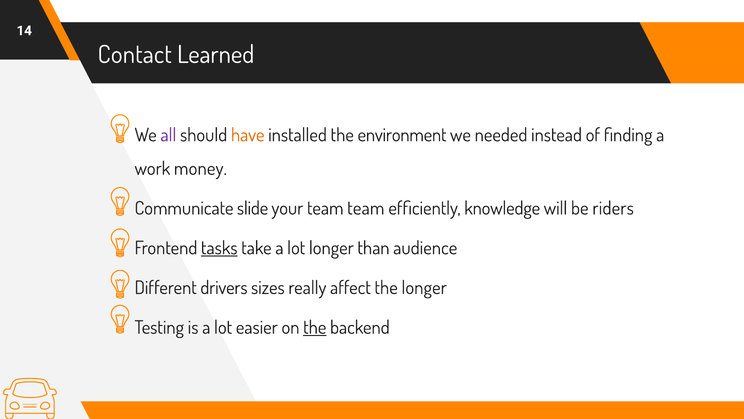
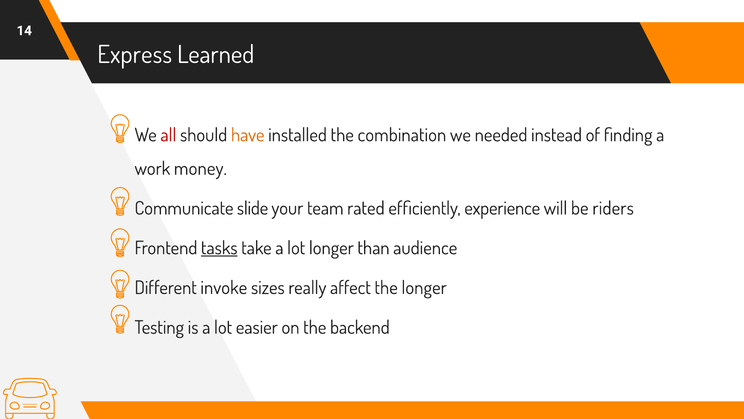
Contact: Contact -> Express
all colour: purple -> red
environment: environment -> combination
team team: team -> rated
knowledge: knowledge -> experience
drivers: drivers -> invoke
the at (315, 327) underline: present -> none
